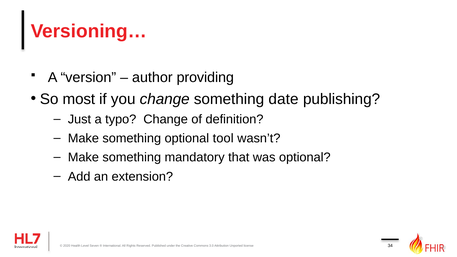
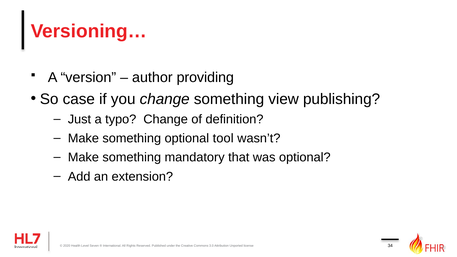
most: most -> case
date: date -> view
